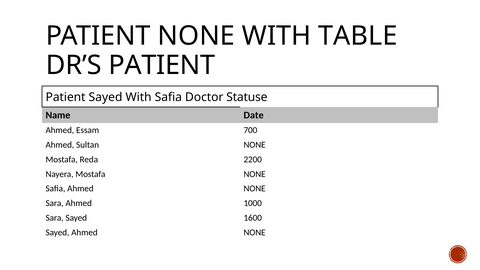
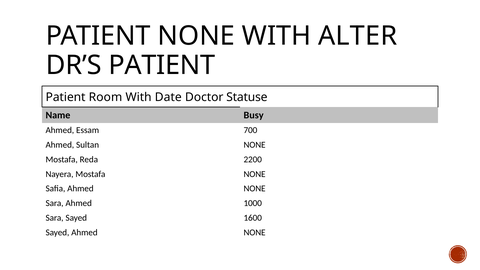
TABLE: TABLE -> ALTER
Patient Sayed: Sayed -> Room
With Safia: Safia -> Date
Date: Date -> Busy
